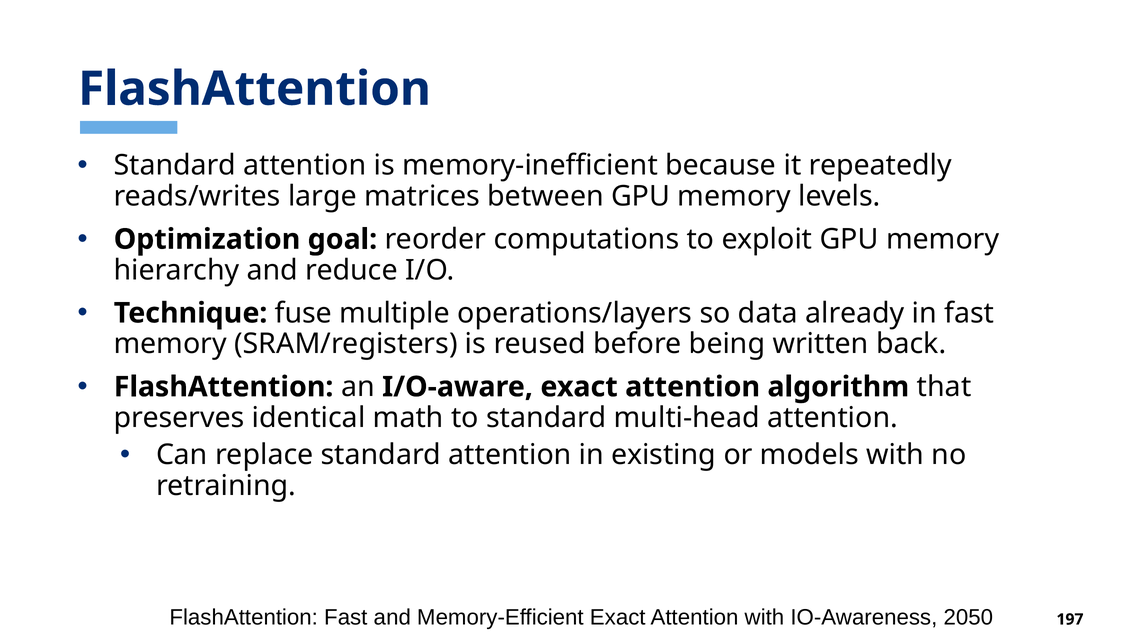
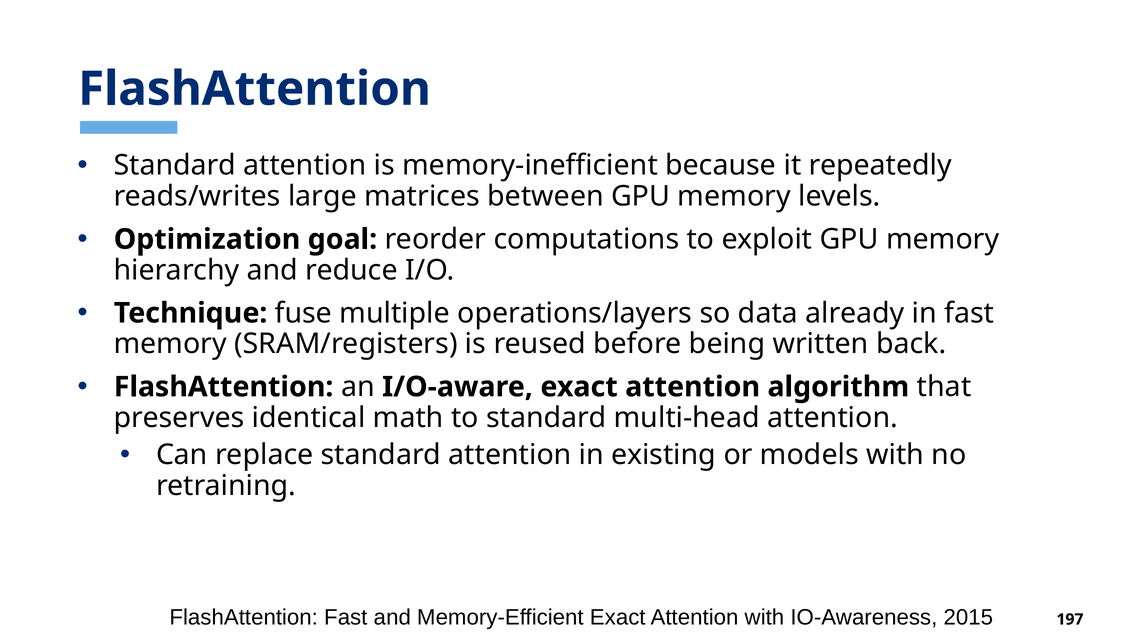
2050: 2050 -> 2015
